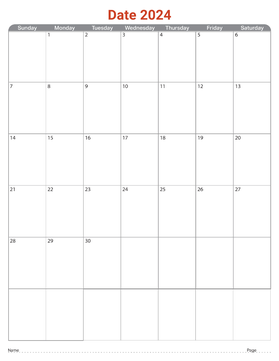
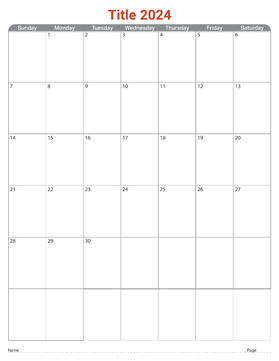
Date: Date -> Title
